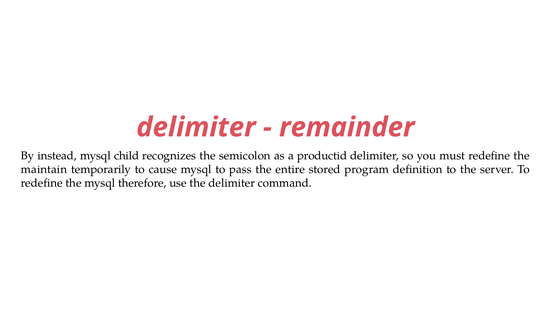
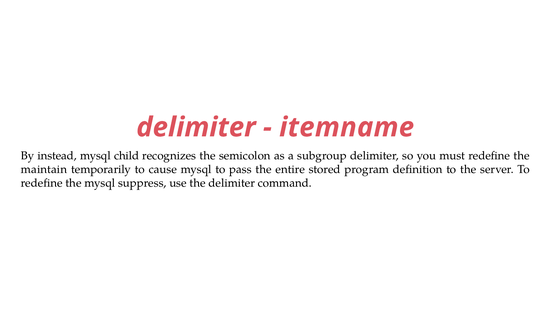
remainder: remainder -> itemname
productid: productid -> subgroup
therefore: therefore -> suppress
